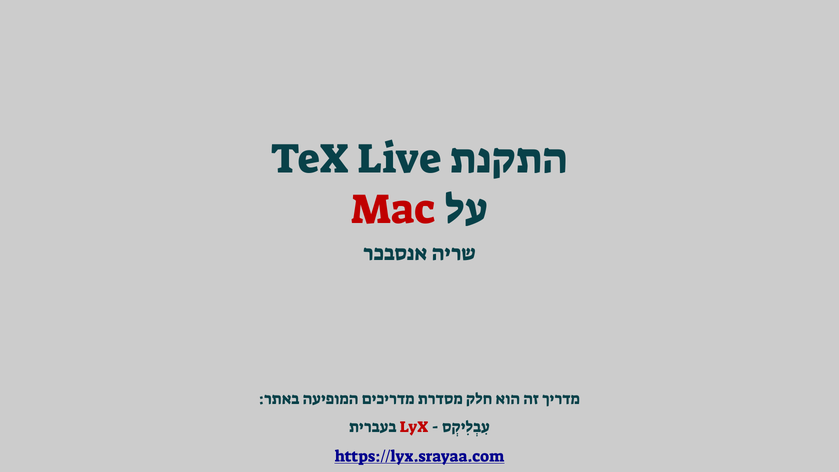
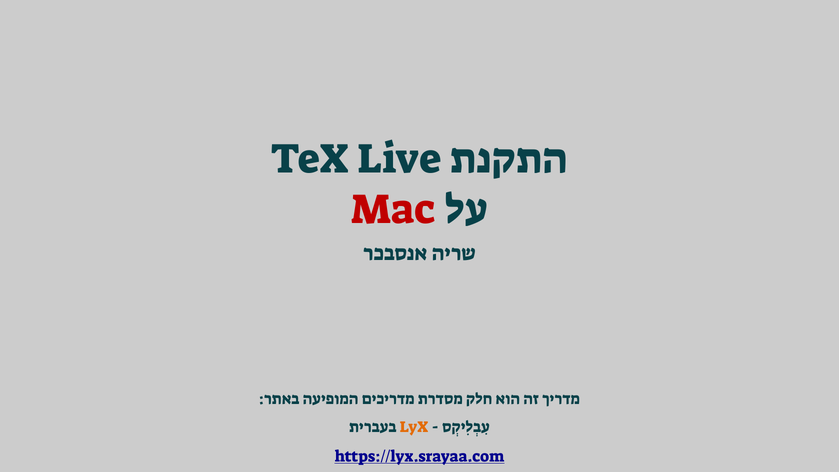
LyX colour: red -> orange
